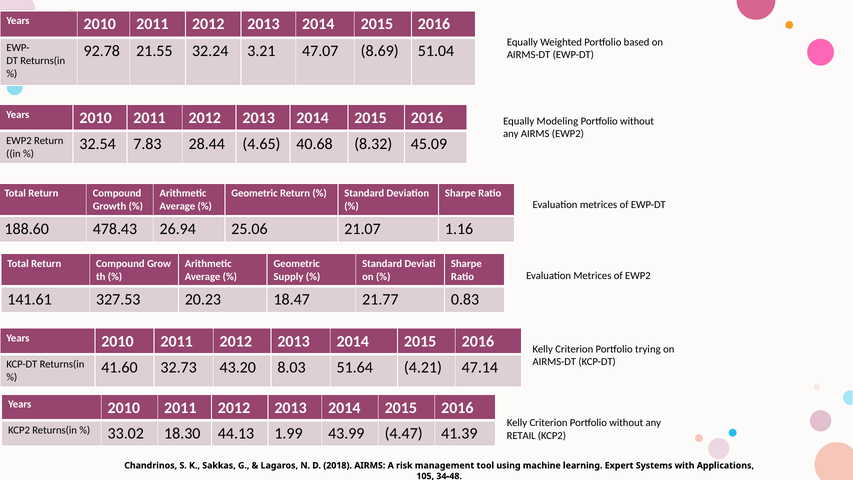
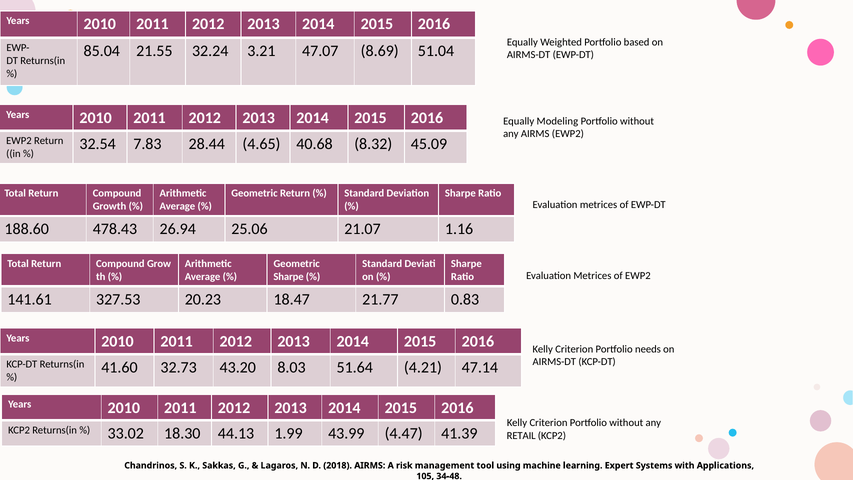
92.78: 92.78 -> 85.04
Supply at (288, 276): Supply -> Sharpe
trying: trying -> needs
